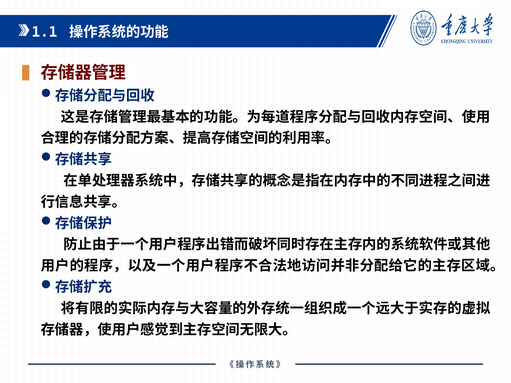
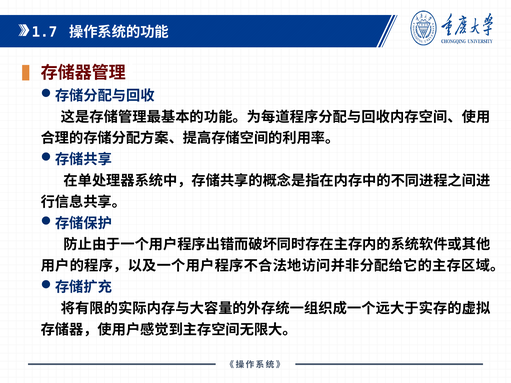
1.1: 1.1 -> 1.7
